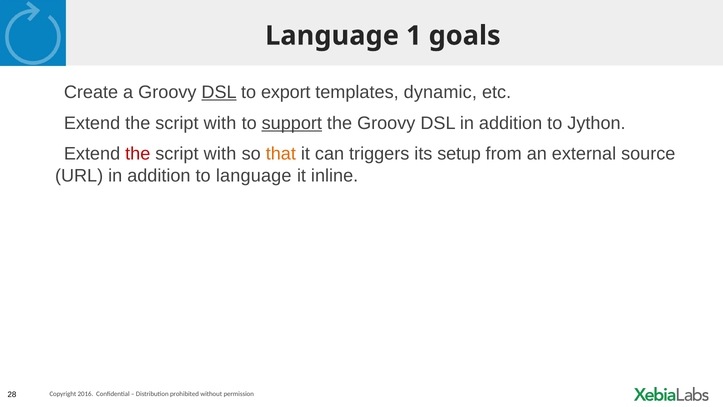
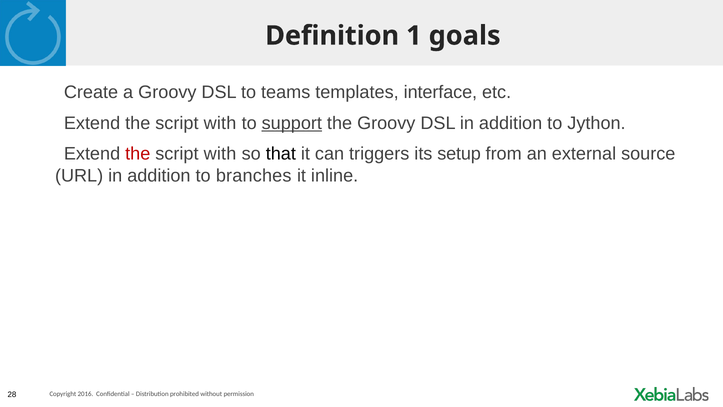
Language at (332, 36): Language -> Definition
DSL at (219, 92) underline: present -> none
export: export -> teams
dynamic: dynamic -> interface
that colour: orange -> black
to language: language -> branches
